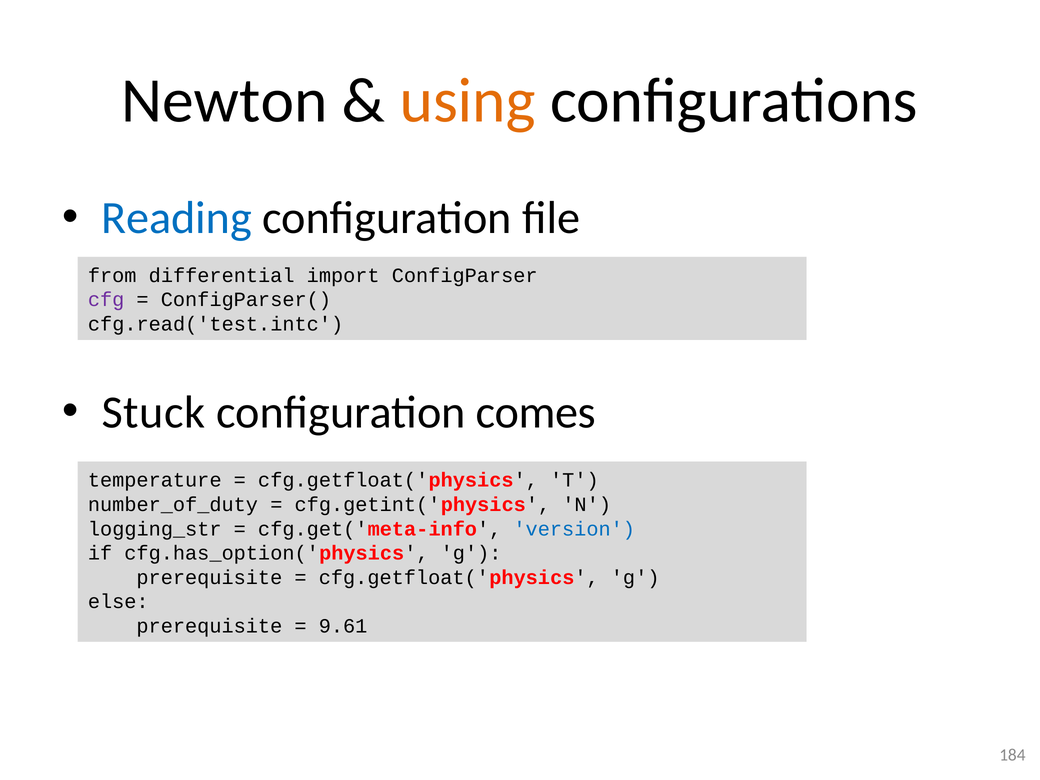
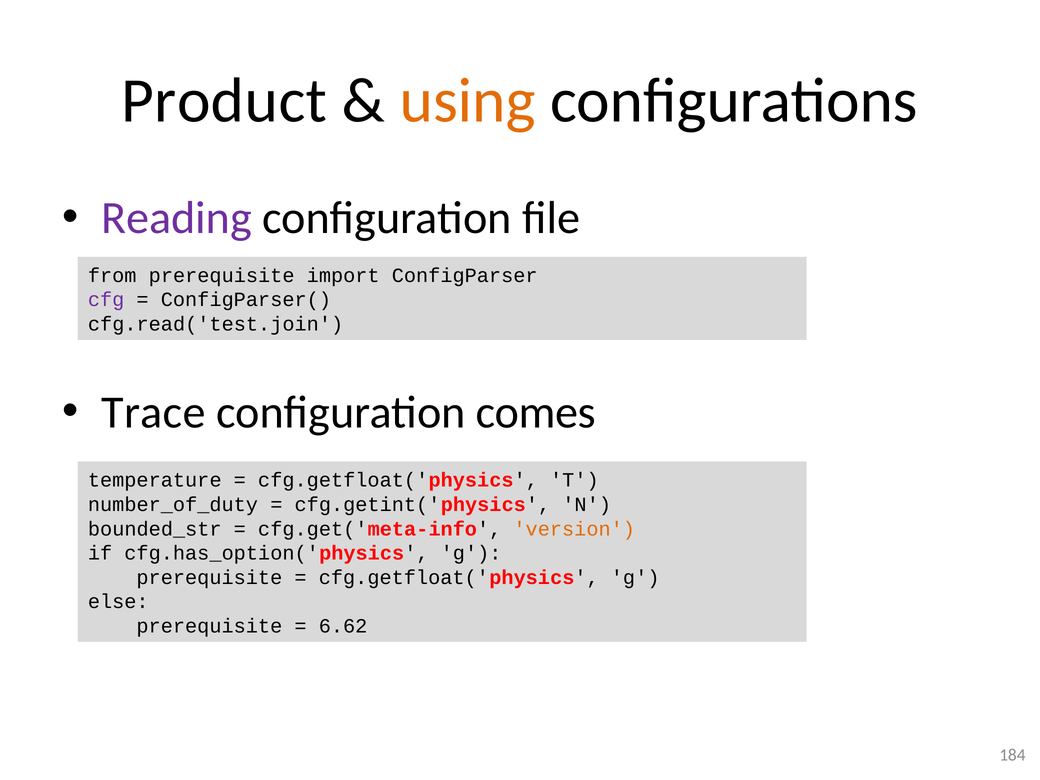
Newton: Newton -> Product
Reading colour: blue -> purple
from differential: differential -> prerequisite
cfg.read('test.intc: cfg.read('test.intc -> cfg.read('test.join
Stuck: Stuck -> Trace
logging_str: logging_str -> bounded_str
version colour: blue -> orange
9.61: 9.61 -> 6.62
